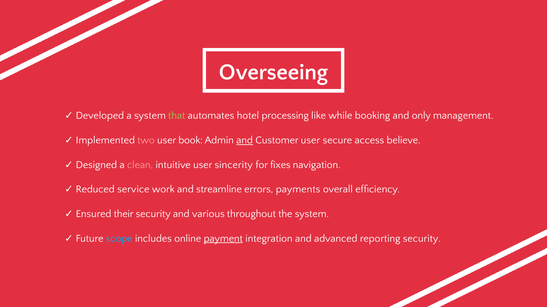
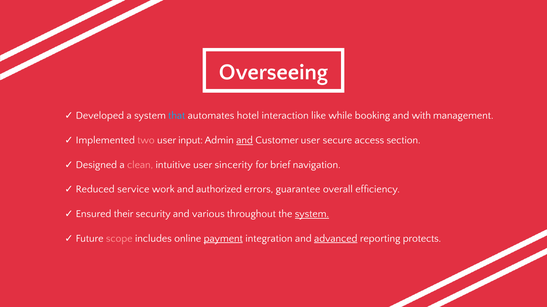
that colour: light green -> light blue
processing: processing -> interaction
only: only -> with
book: book -> input
believe: believe -> section
fixes: fixes -> brief
streamline: streamline -> authorized
payments: payments -> guarantee
system at (312, 214) underline: none -> present
scope colour: light blue -> pink
advanced underline: none -> present
reporting security: security -> protects
